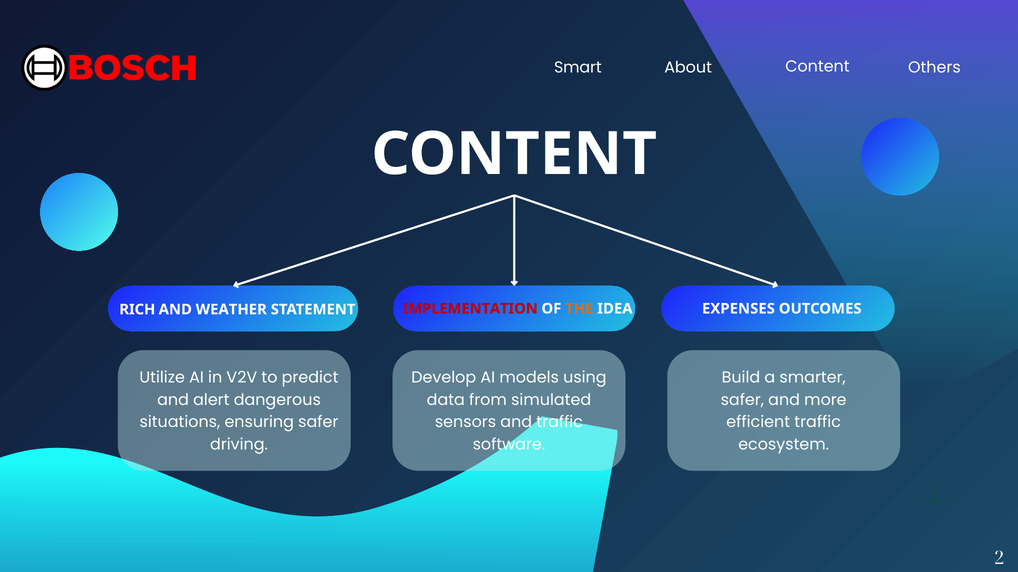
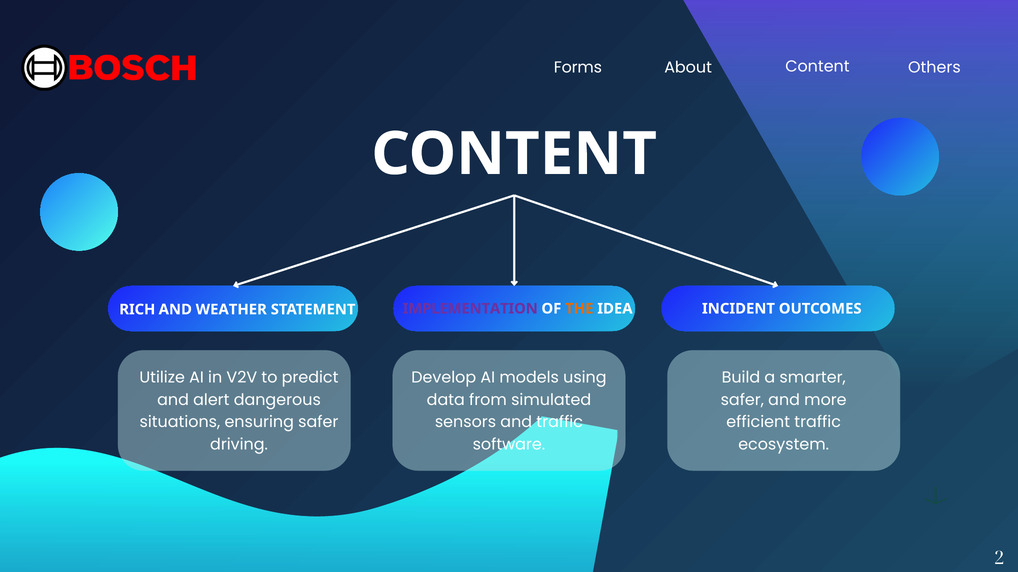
Smart: Smart -> Forms
IMPLEMENTATION colour: red -> purple
EXPENSES: EXPENSES -> INCIDENT
